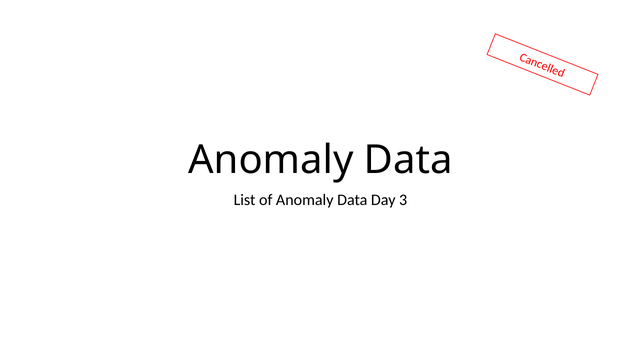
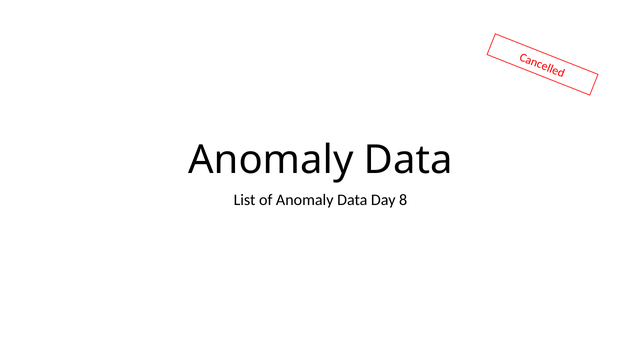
3: 3 -> 8
